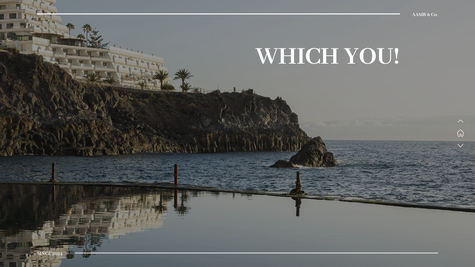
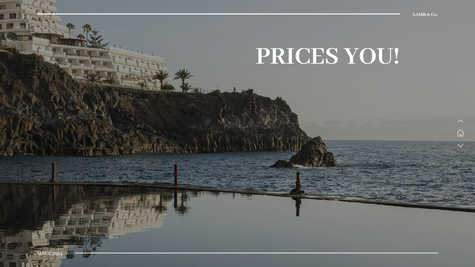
WHICH: WHICH -> PRICES
